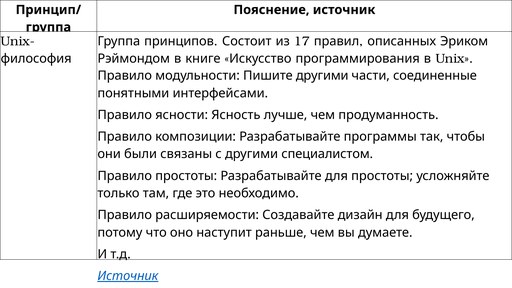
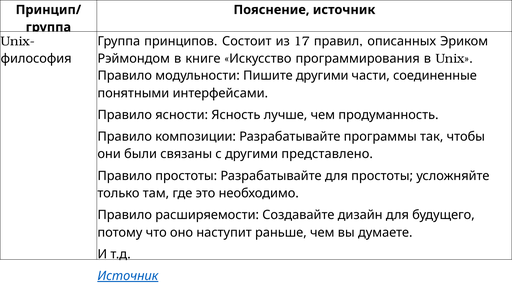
специалистом: специалистом -> представлено
